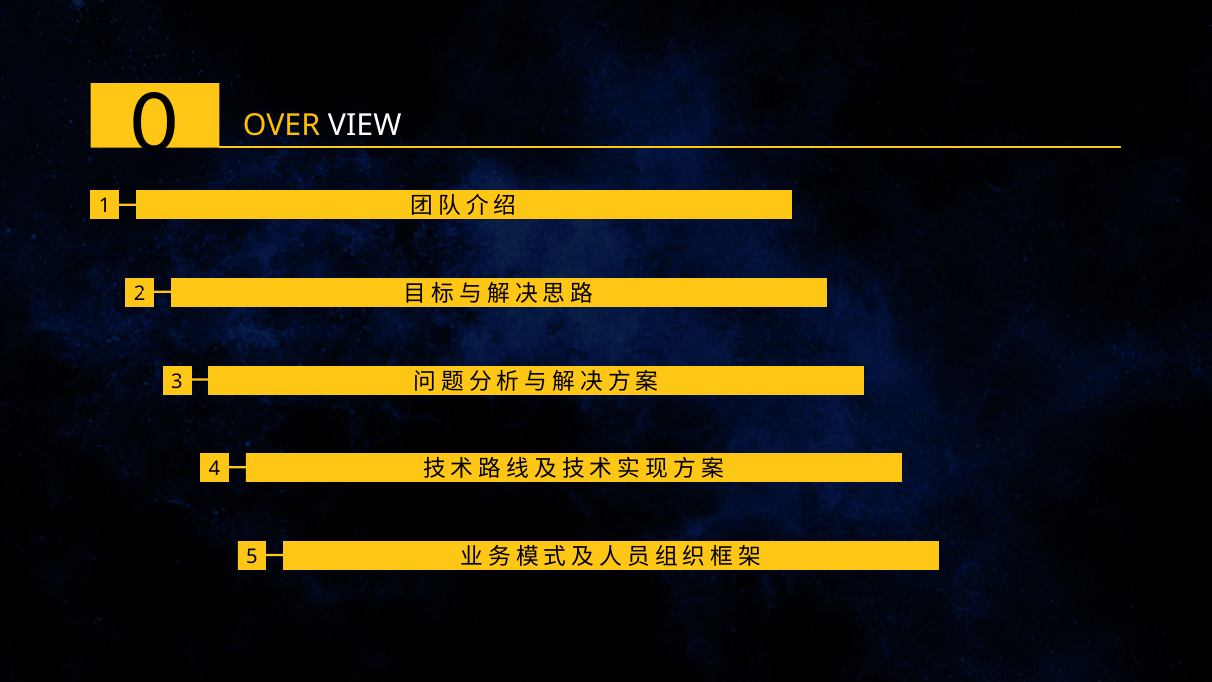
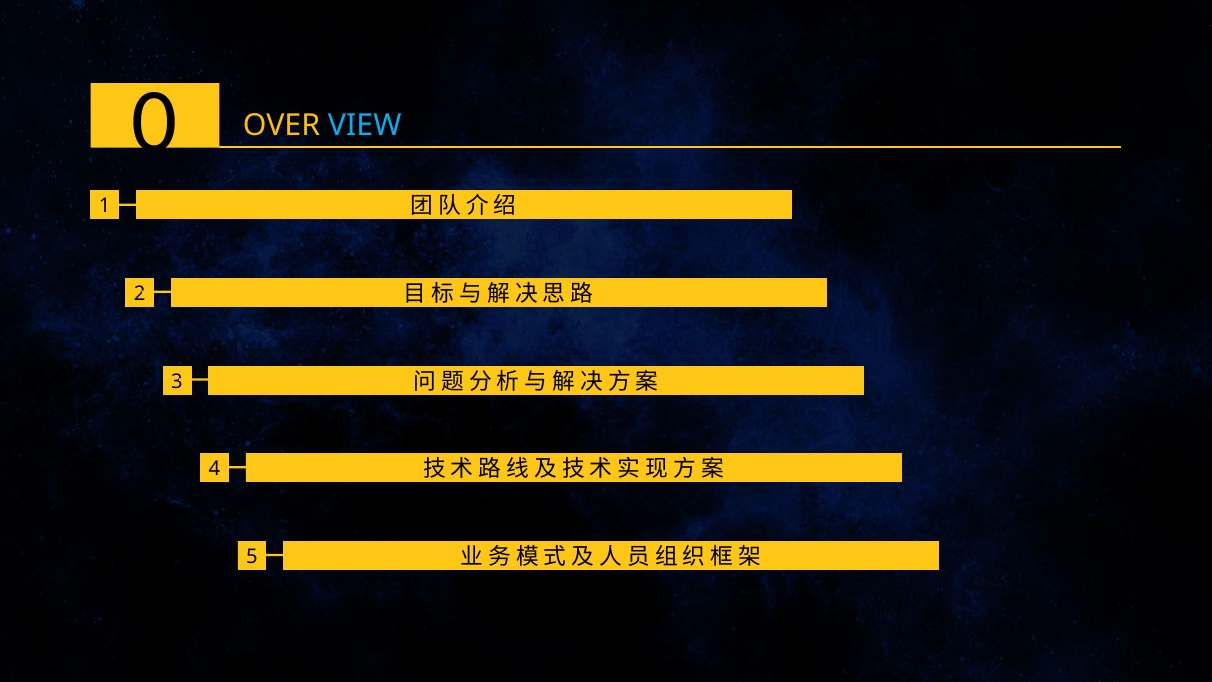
VIEW colour: white -> light blue
